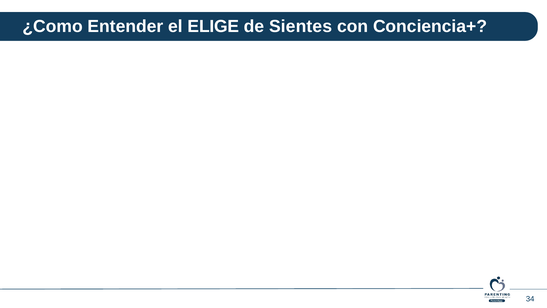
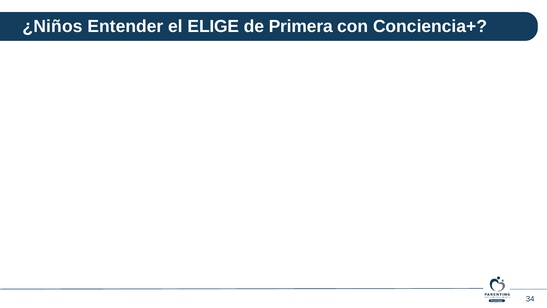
¿Como: ¿Como -> ¿Niños
Sientes: Sientes -> Primera
